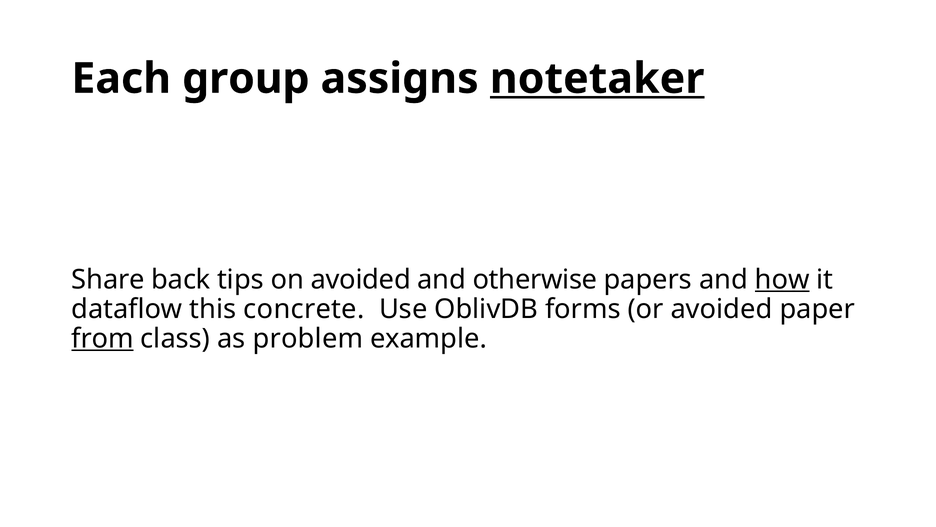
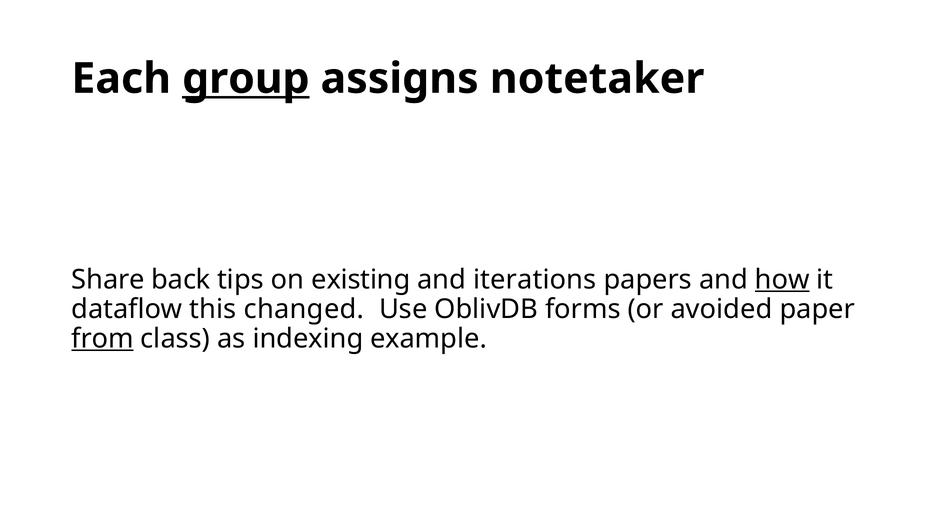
group underline: none -> present
notetaker underline: present -> none
on avoided: avoided -> existing
otherwise: otherwise -> iterations
concrete: concrete -> changed
problem: problem -> indexing
